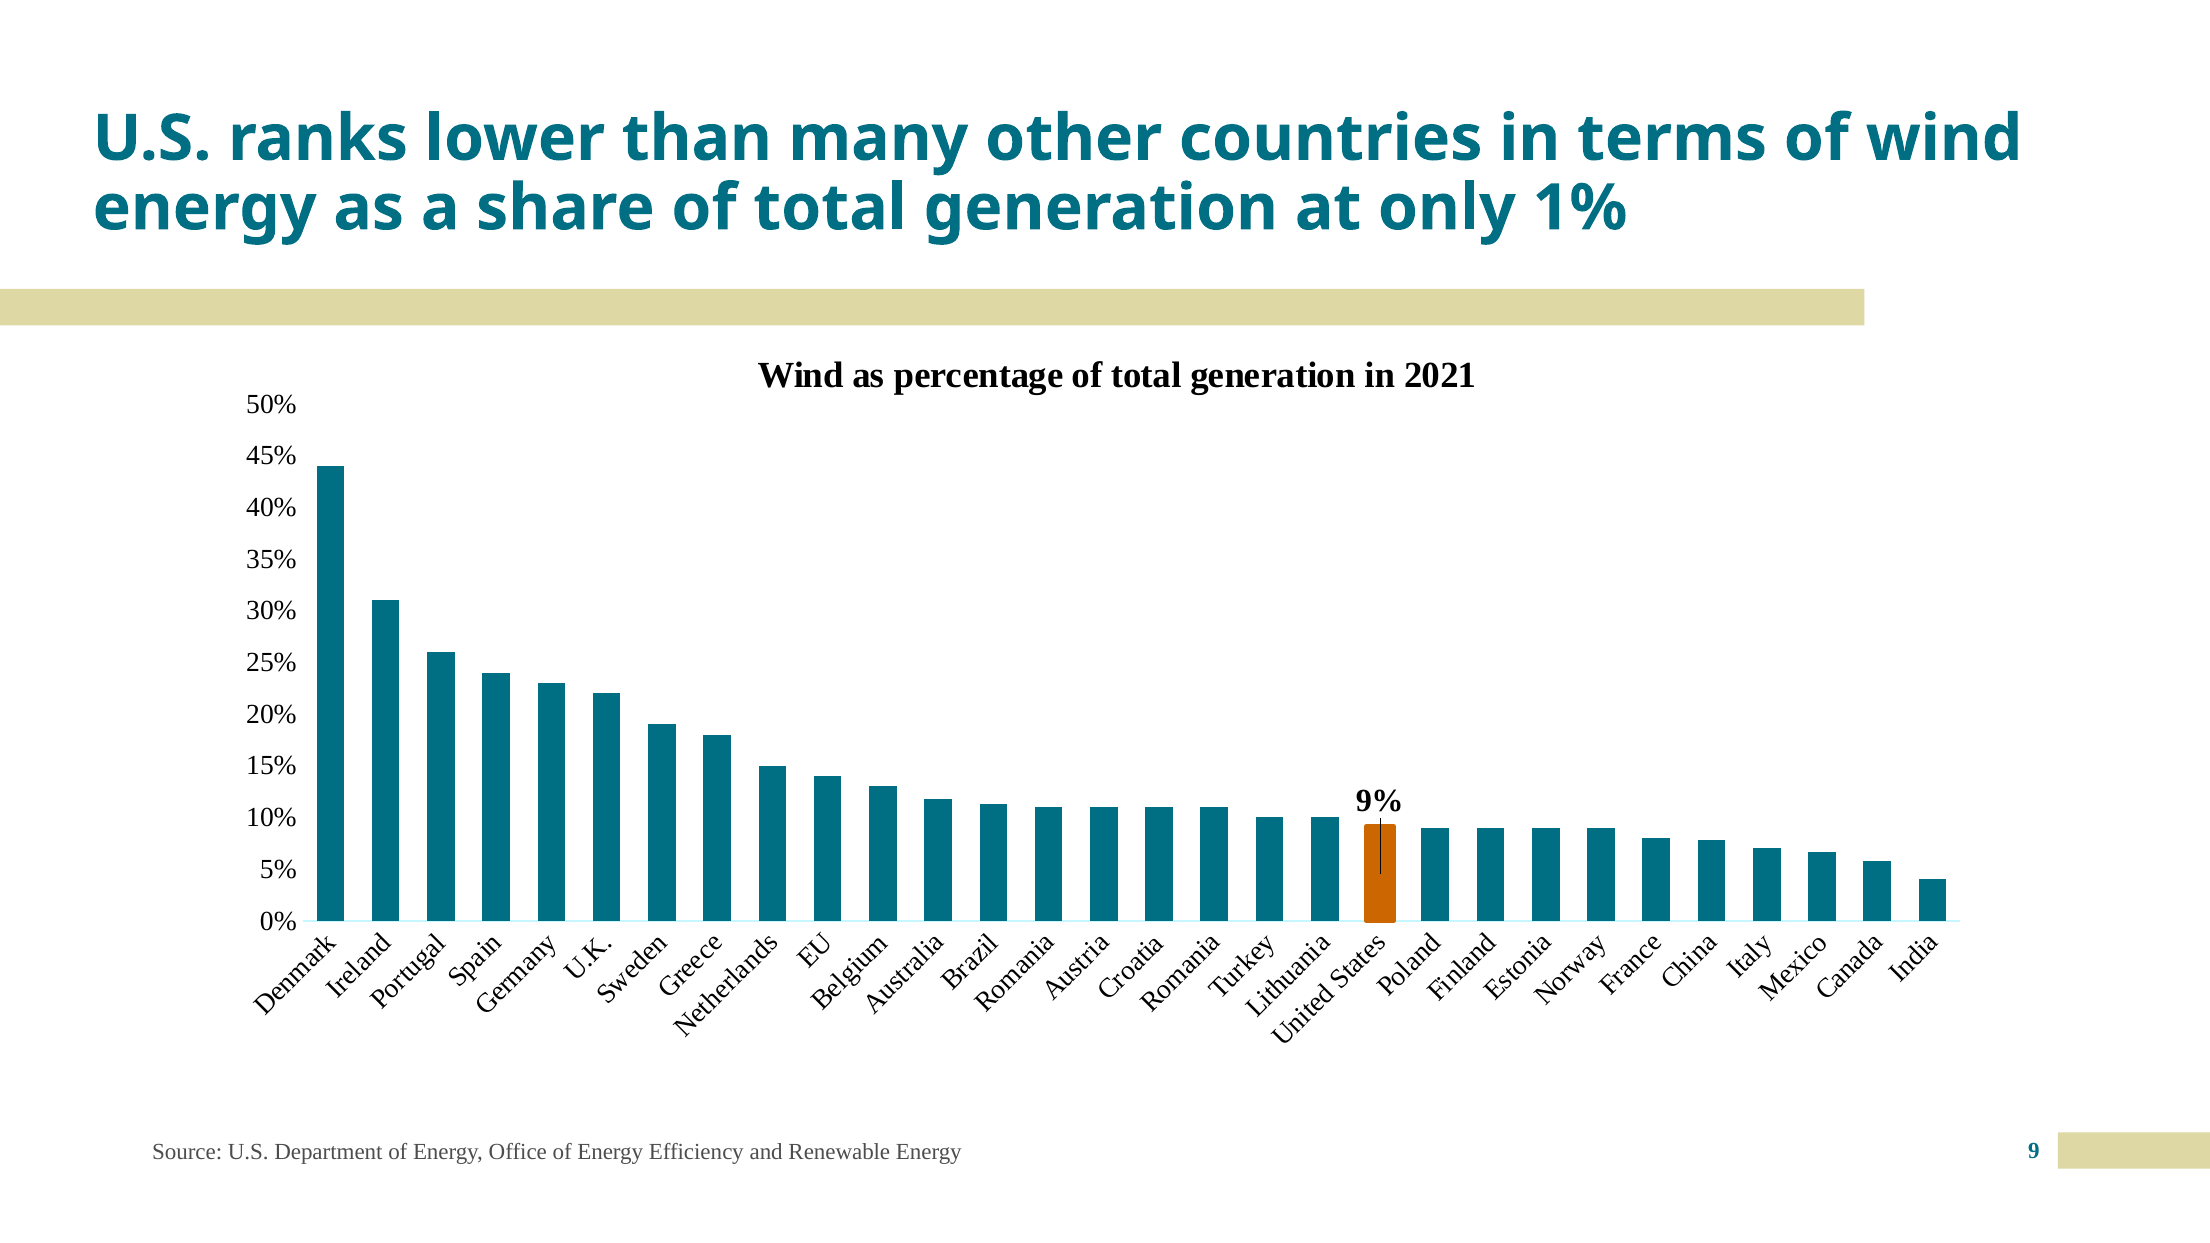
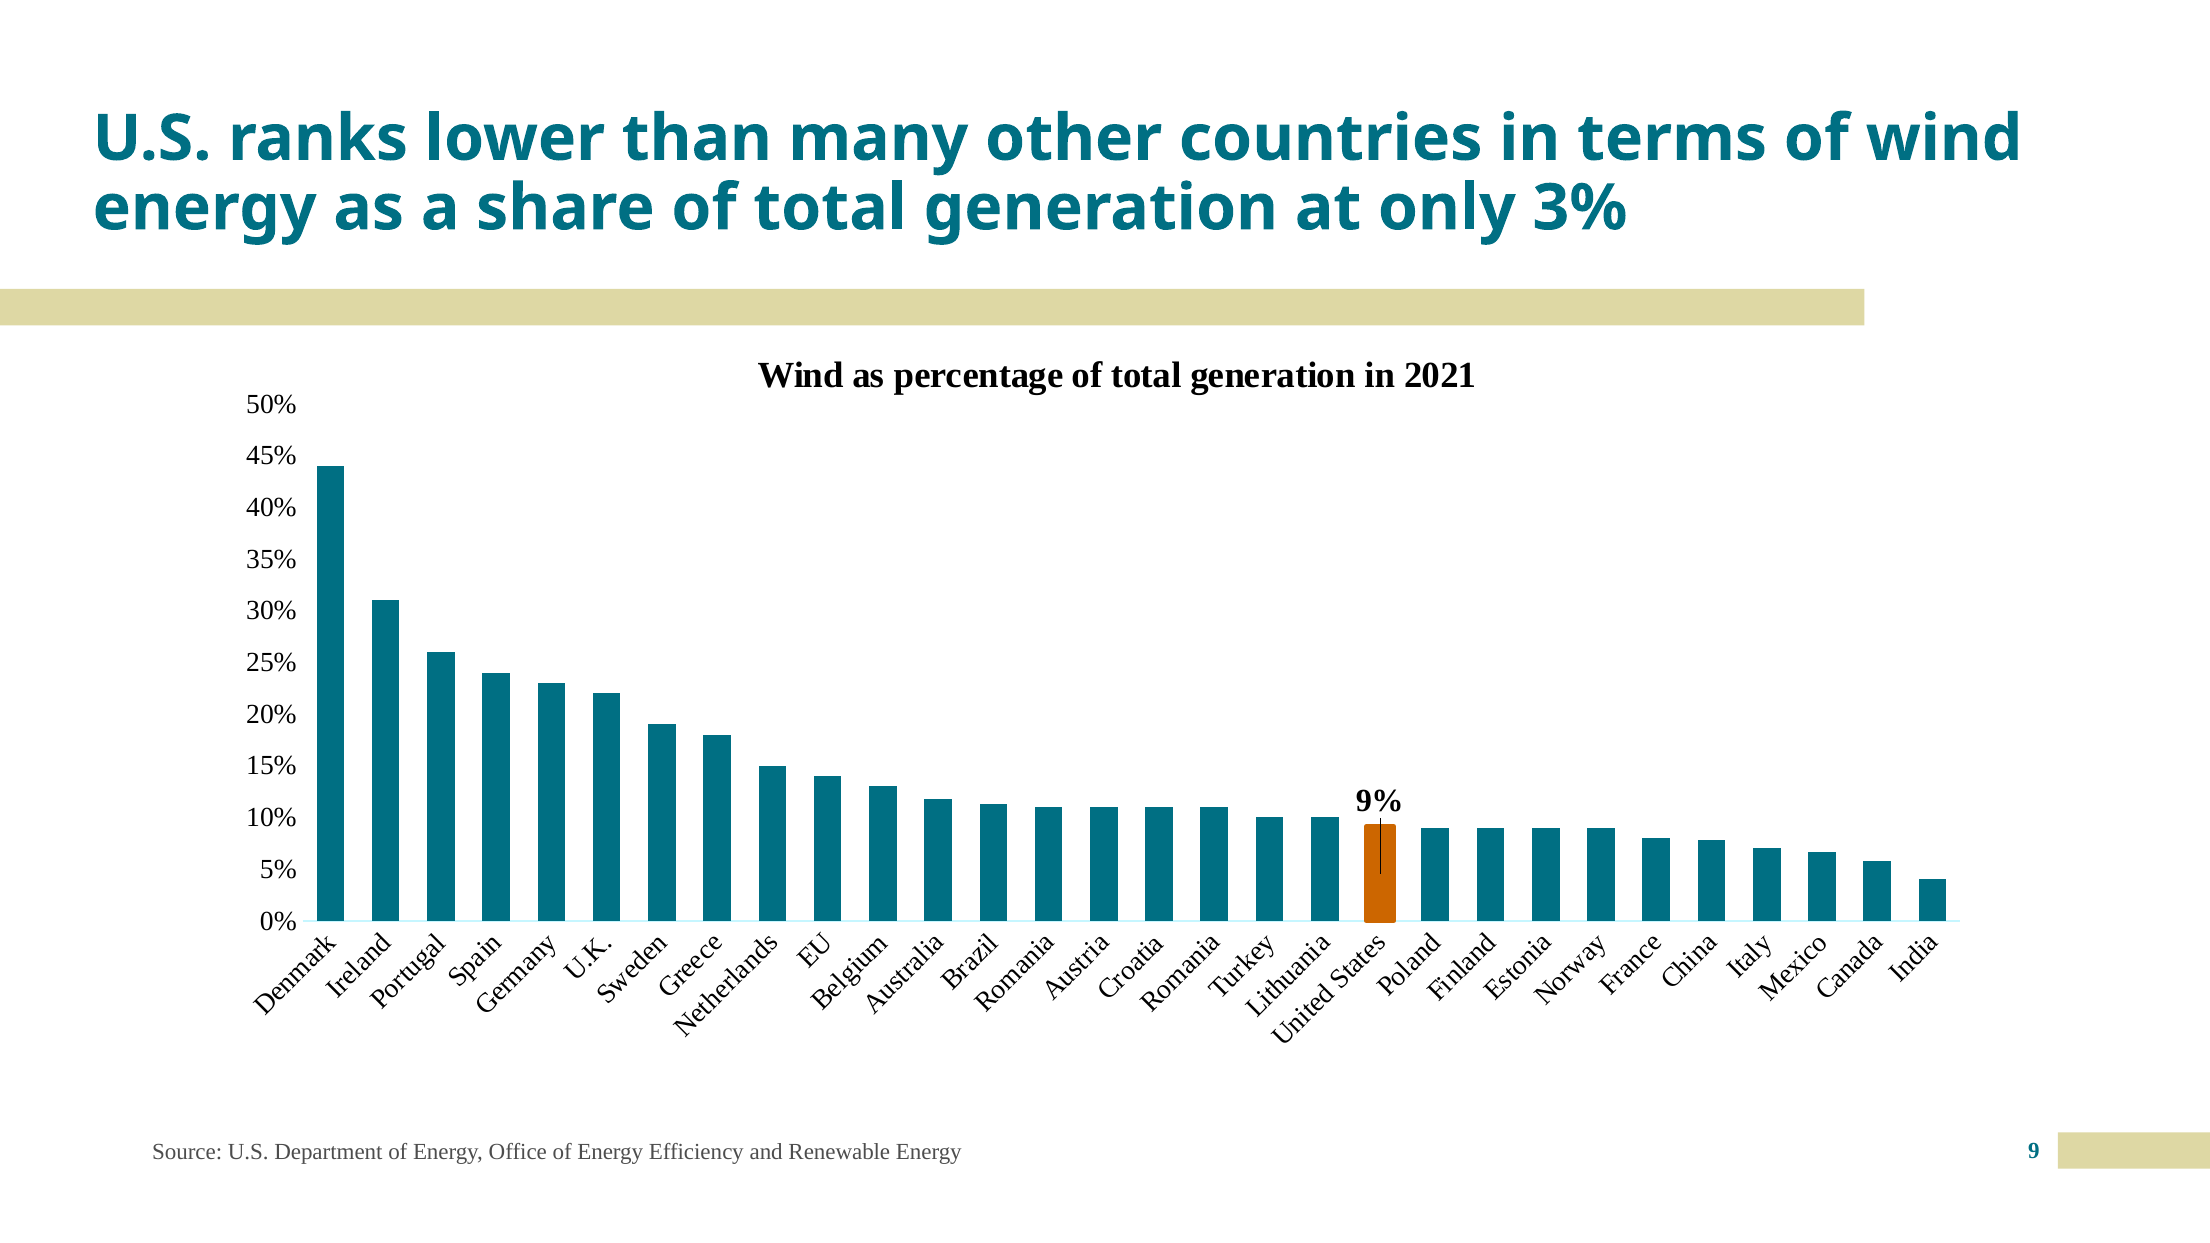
1%: 1% -> 3%
